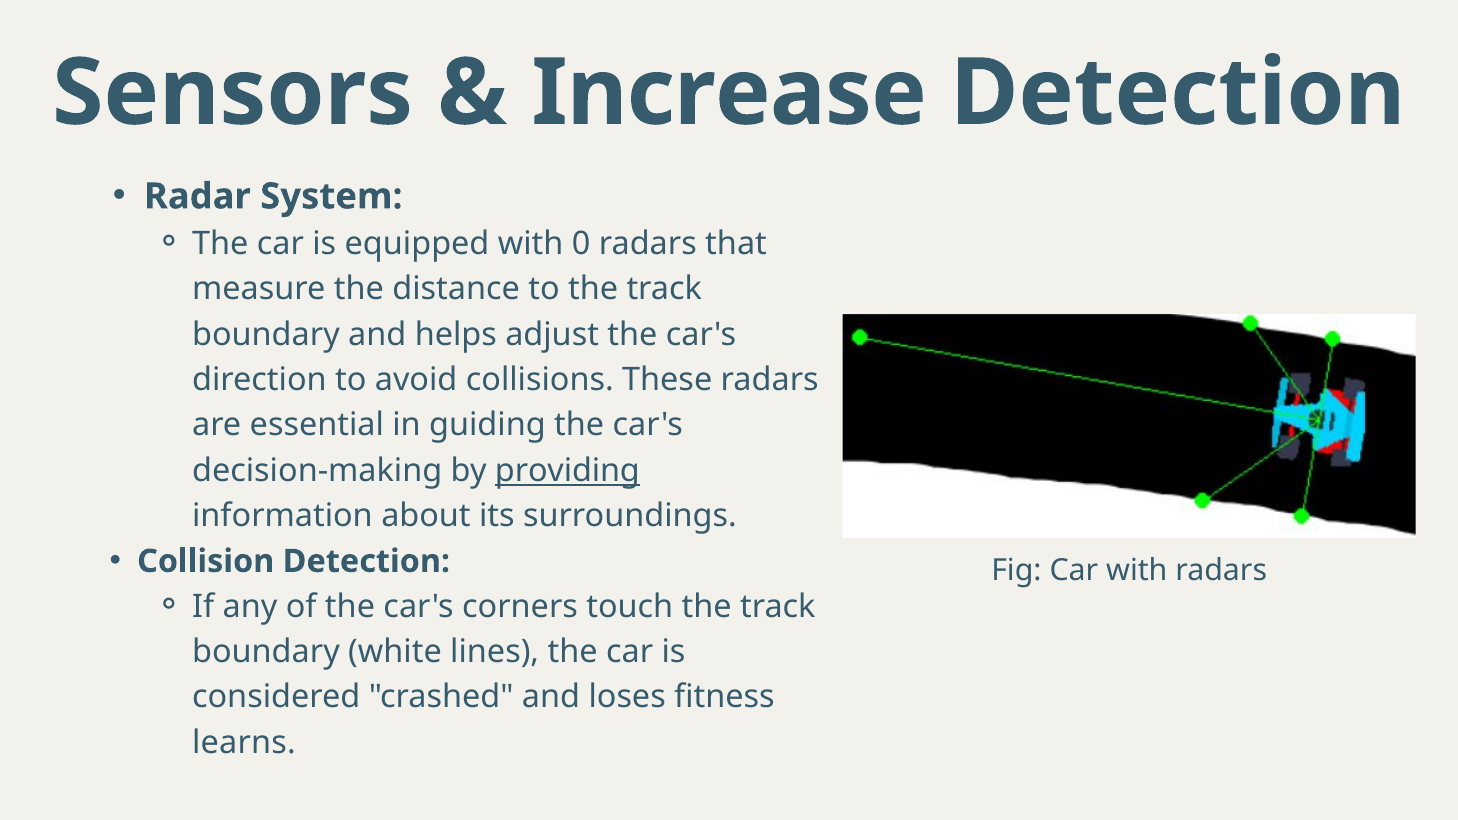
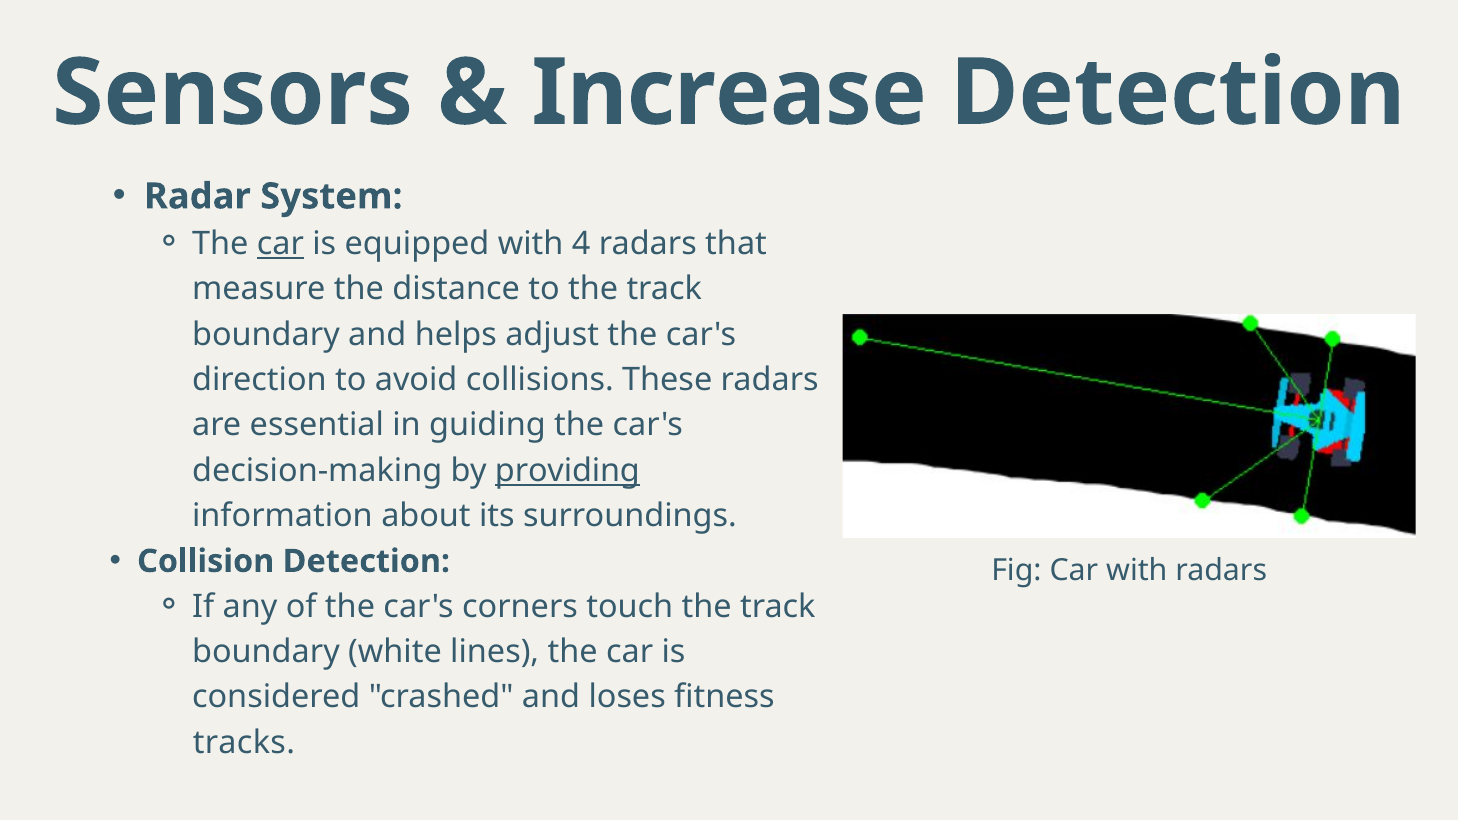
car at (280, 244) underline: none -> present
0: 0 -> 4
learns: learns -> tracks
